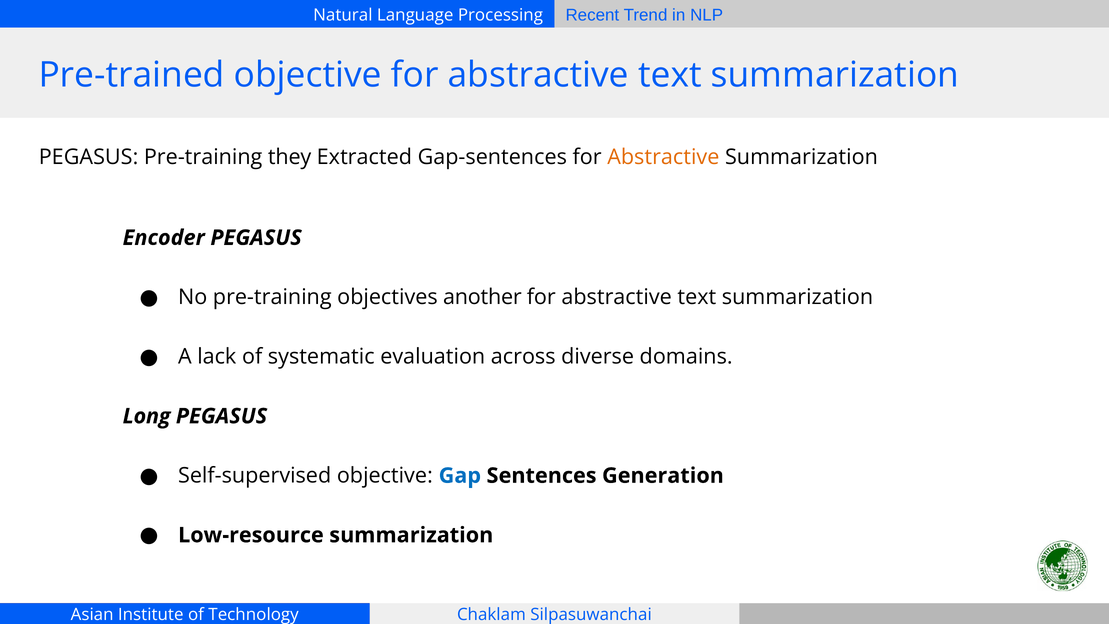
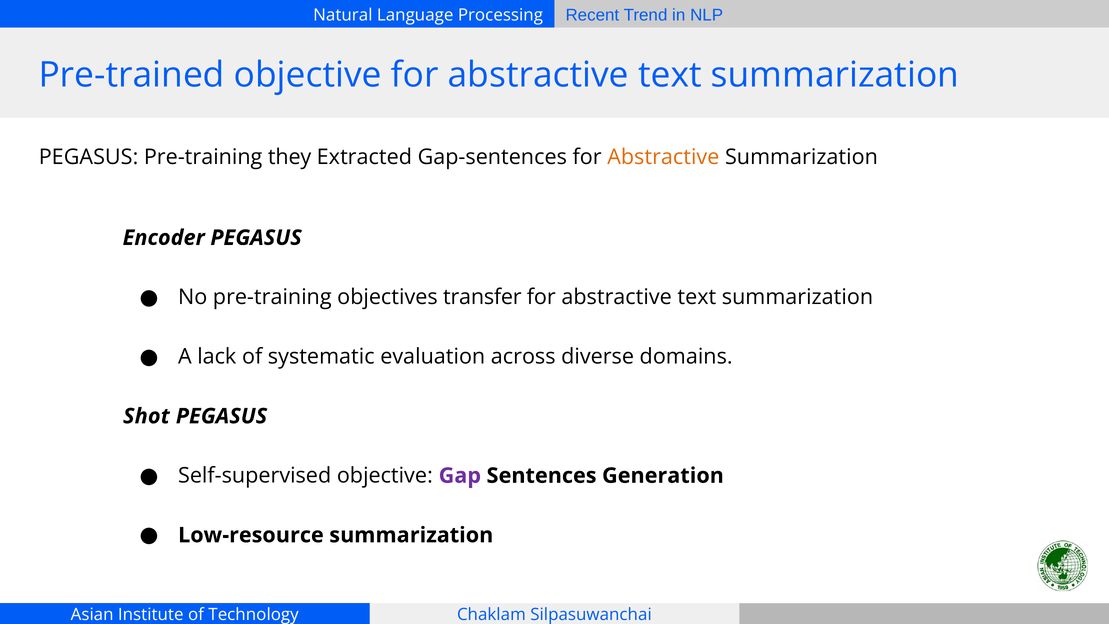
another: another -> transfer
Long: Long -> Shot
Gap colour: blue -> purple
